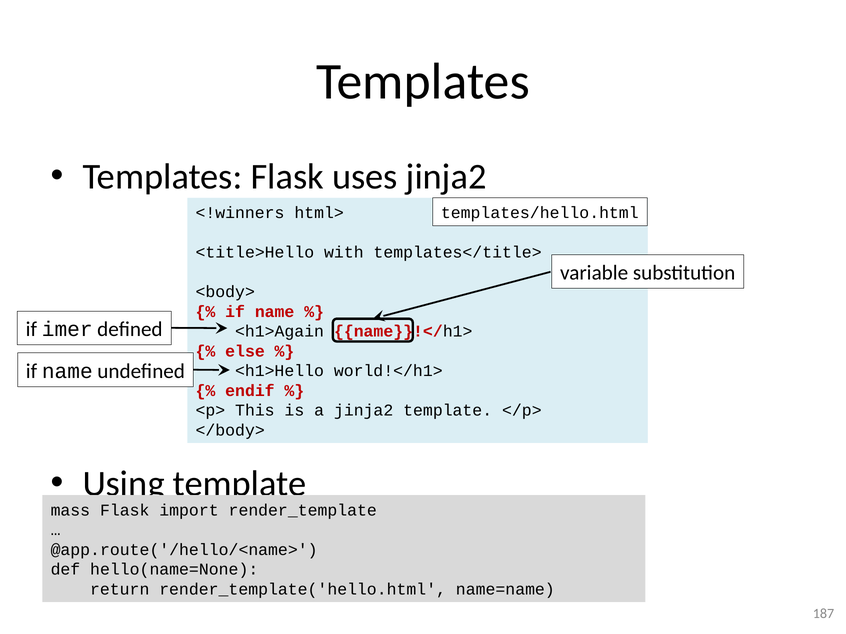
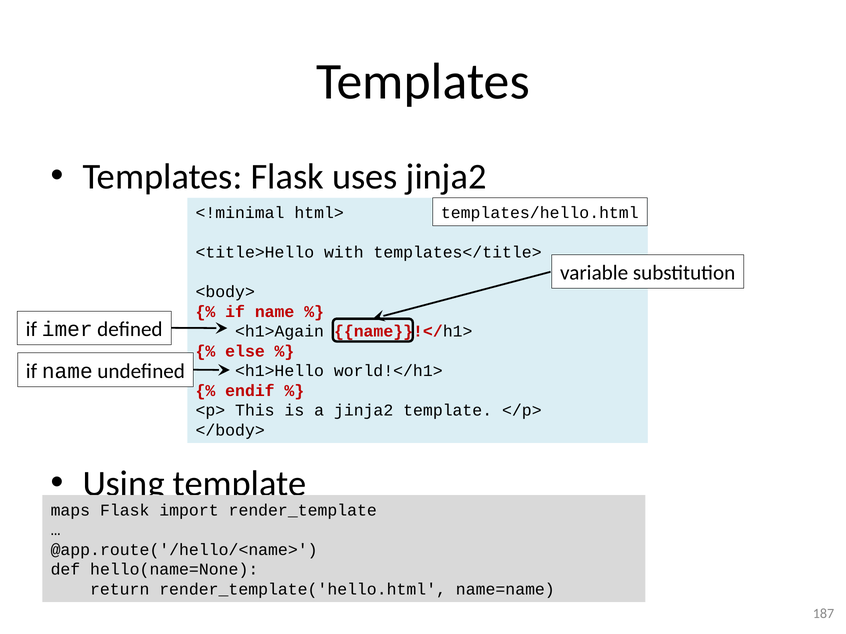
<!winners: <!winners -> <!minimal
mass: mass -> maps
